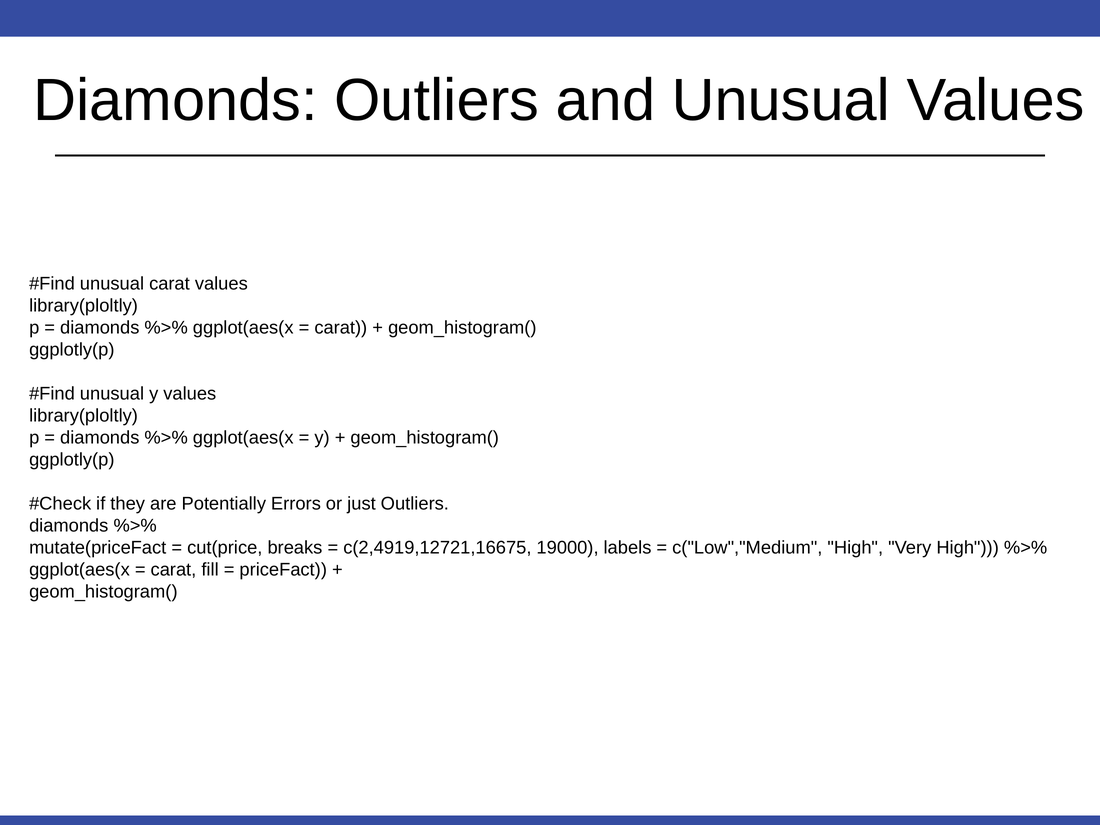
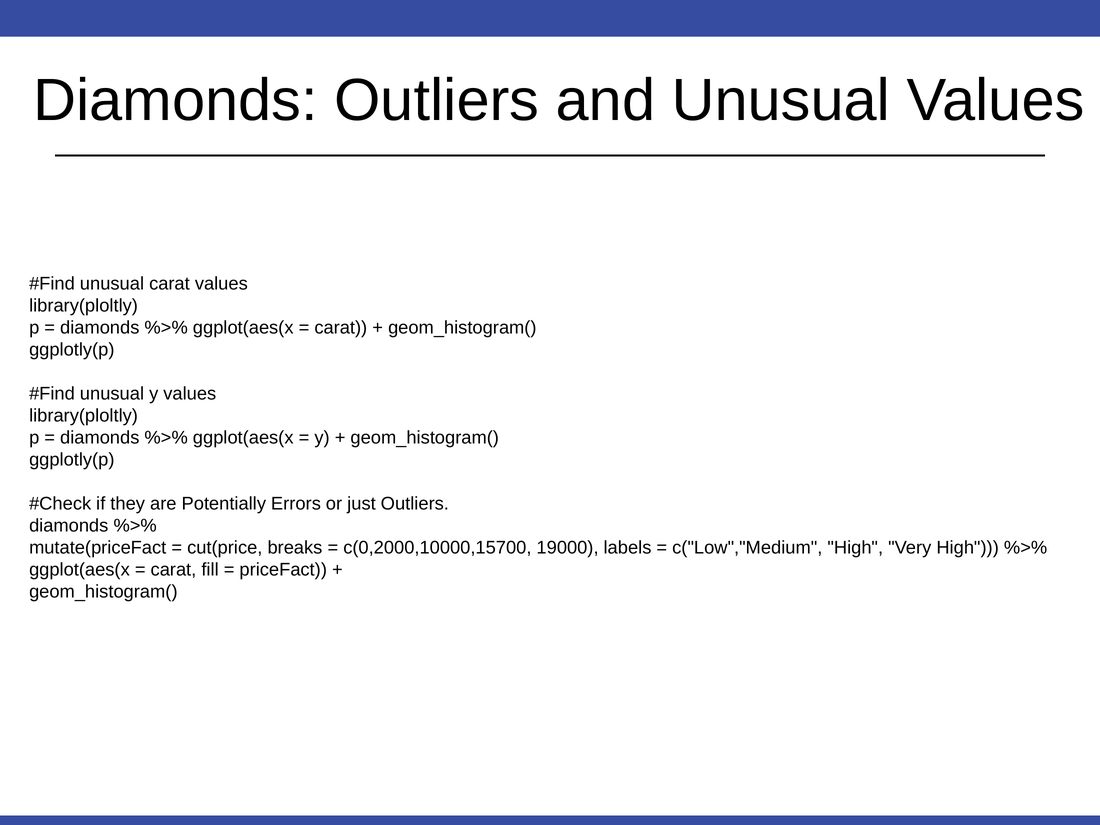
c(2,4919,12721,16675: c(2,4919,12721,16675 -> c(0,2000,10000,15700
